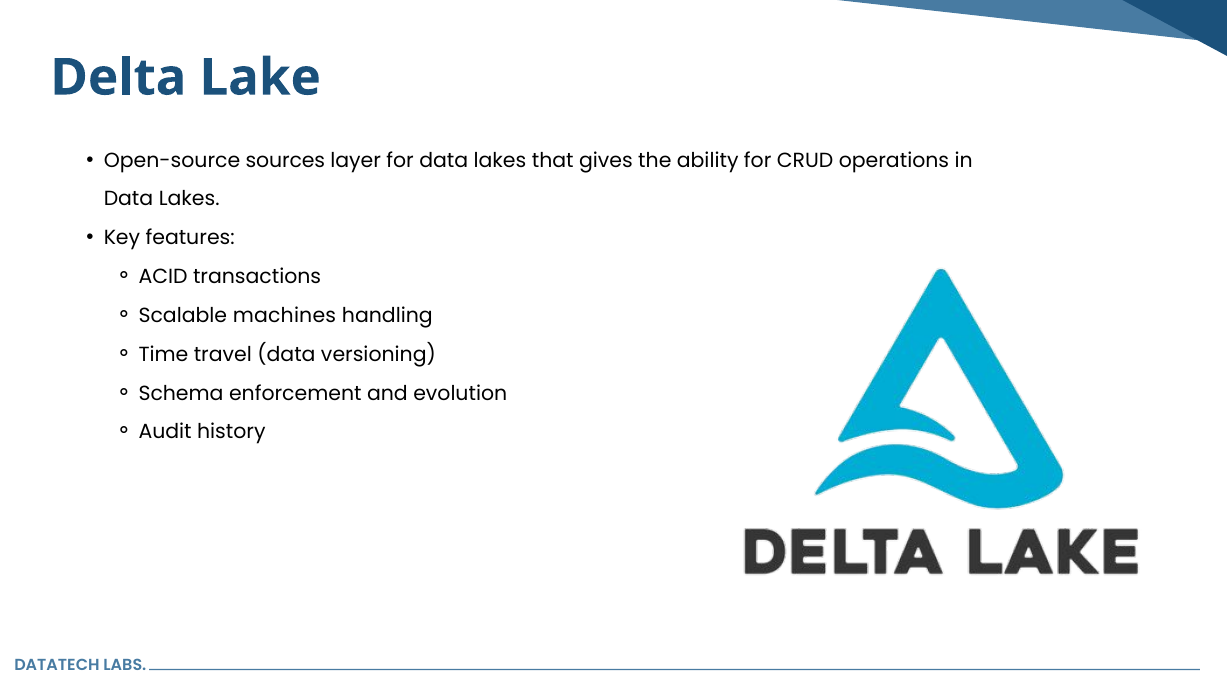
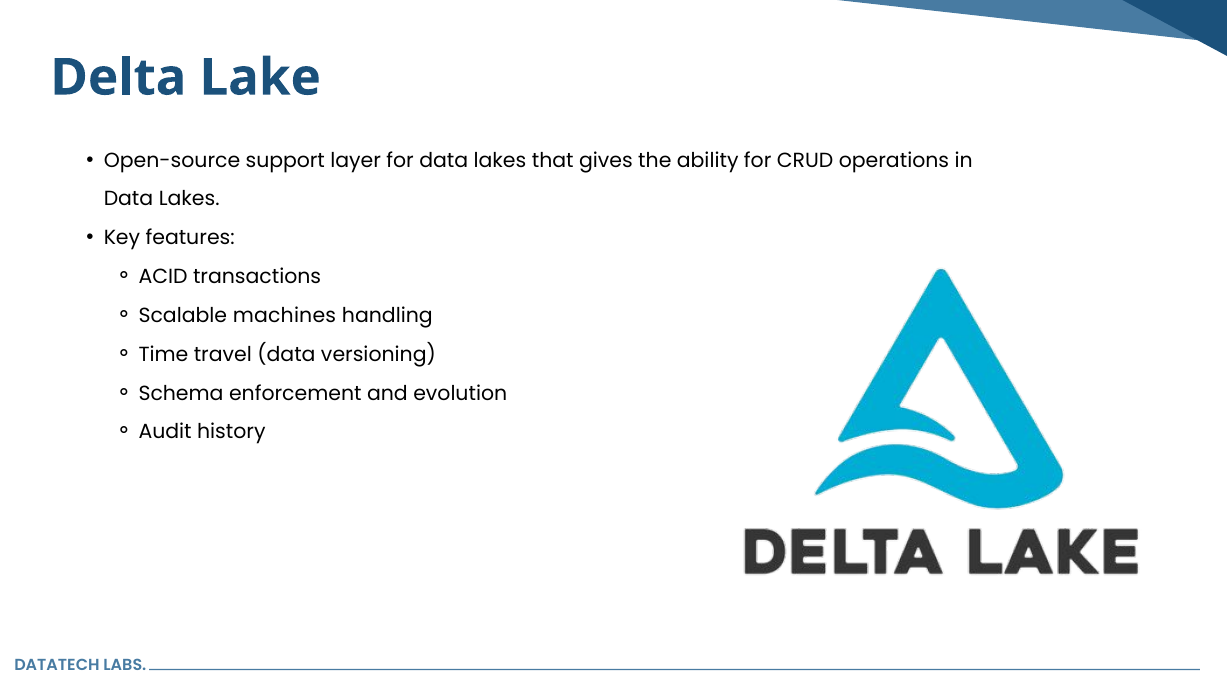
sources: sources -> support
